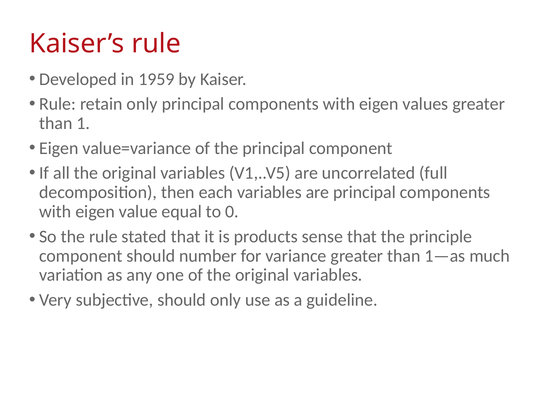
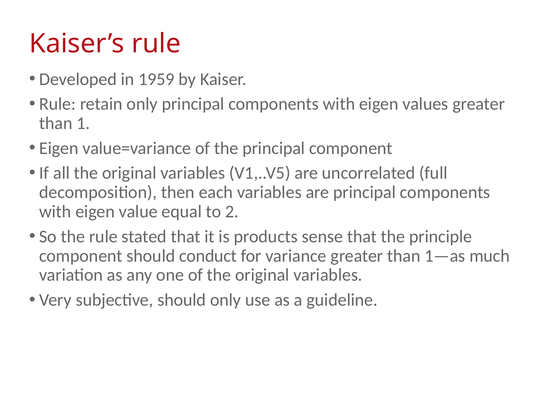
0: 0 -> 2
number: number -> conduct
